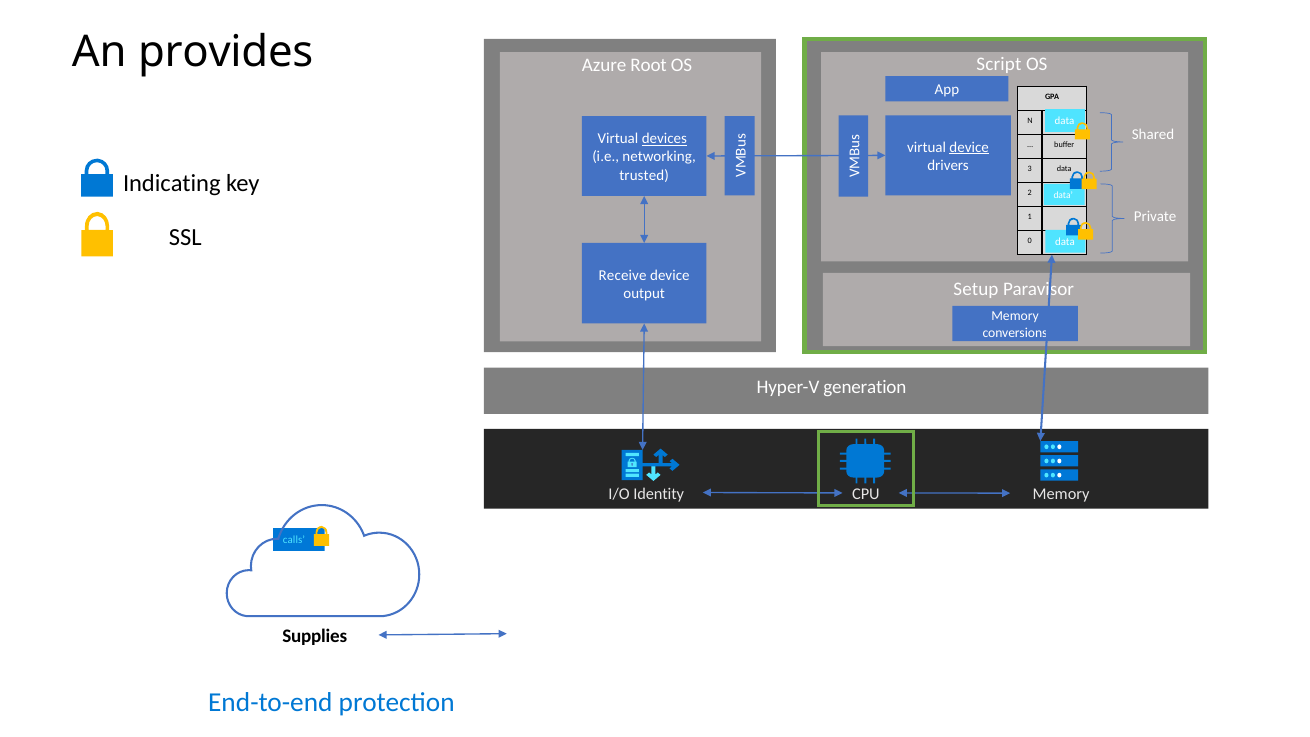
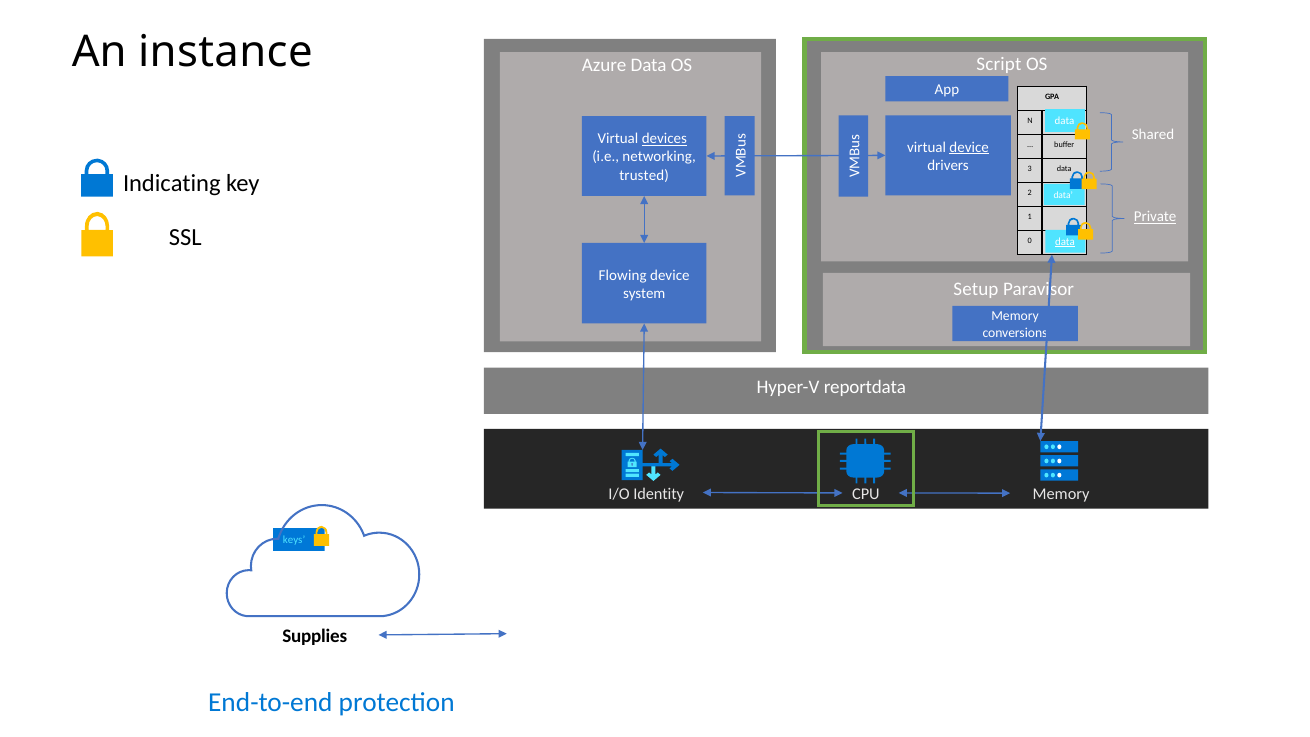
provides: provides -> instance
Azure Root: Root -> Data
Private underline: none -> present
data at (1065, 242) underline: none -> present
Receive: Receive -> Flowing
output: output -> system
generation: generation -> reportdata
calls: calls -> keys
